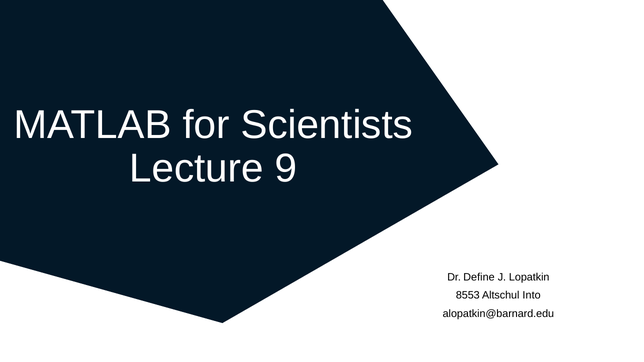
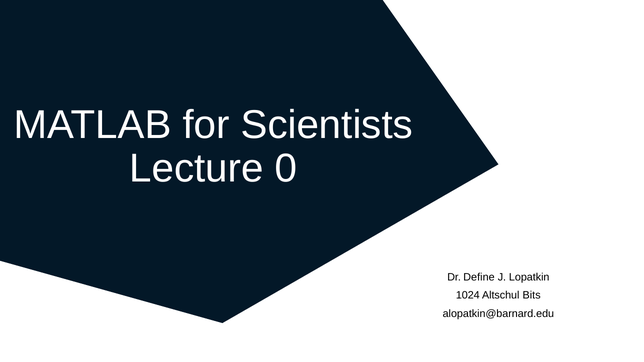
9: 9 -> 0
8553: 8553 -> 1024
Into: Into -> Bits
